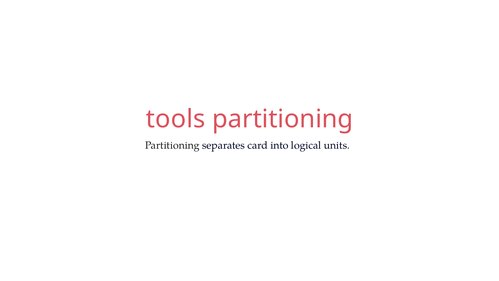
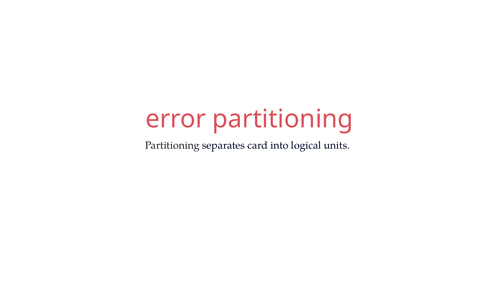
tools: tools -> error
